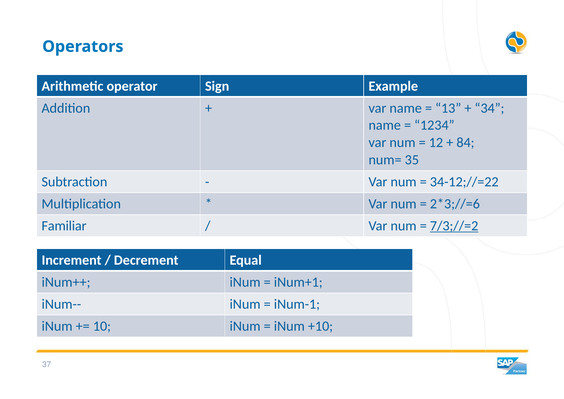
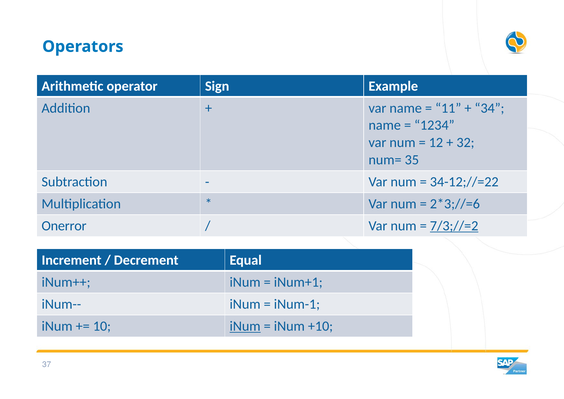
13: 13 -> 11
84: 84 -> 32
Familiar: Familiar -> Onerror
iNum at (245, 326) underline: none -> present
